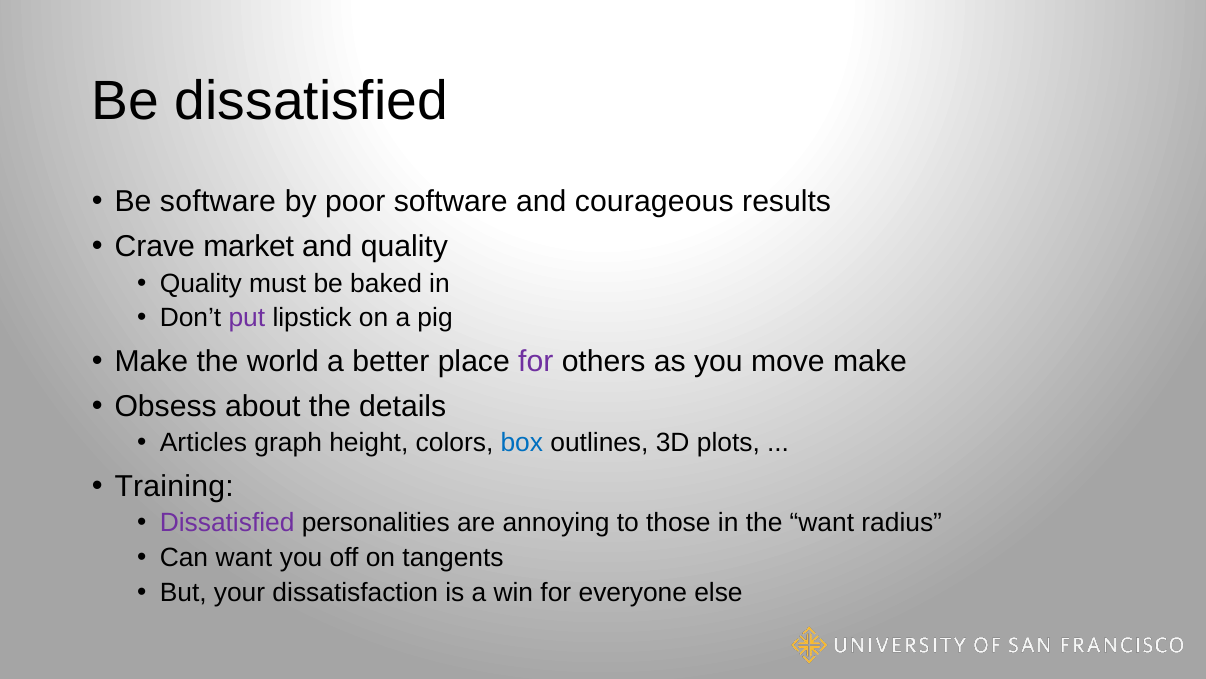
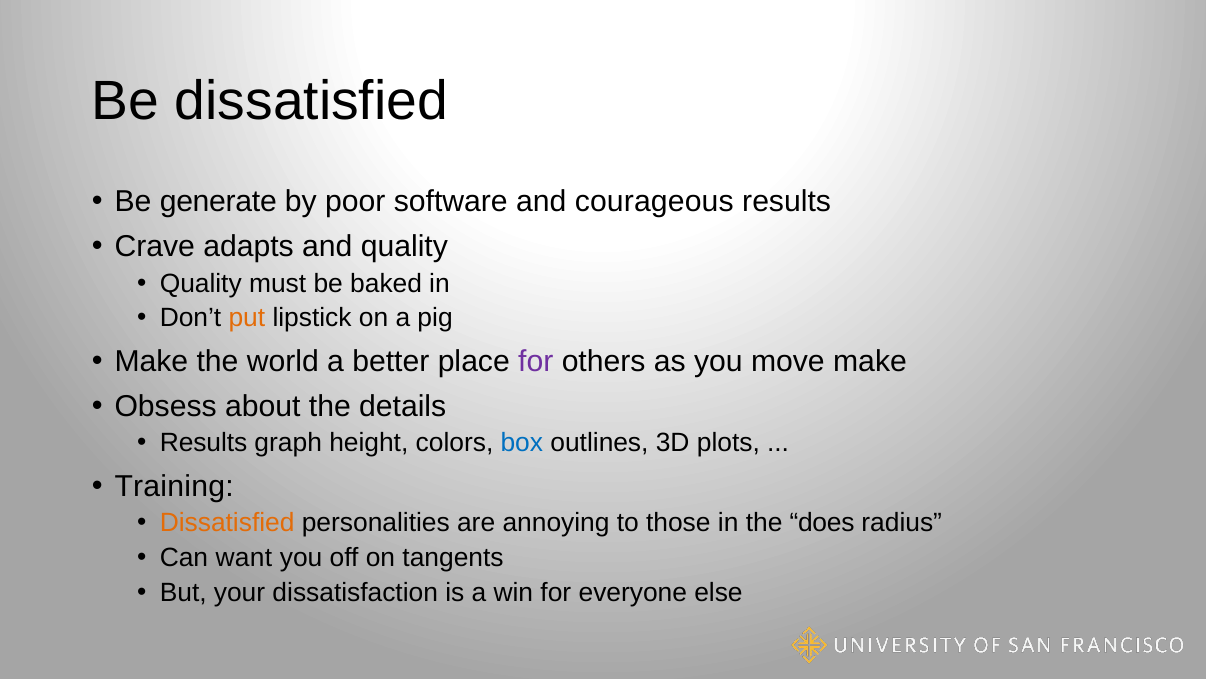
Be software: software -> generate
market: market -> adapts
put colour: purple -> orange
Articles at (203, 443): Articles -> Results
Dissatisfied at (227, 523) colour: purple -> orange
the want: want -> does
